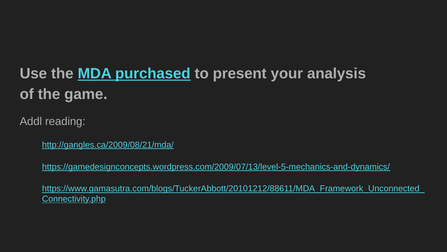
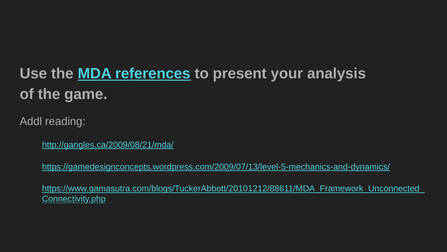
purchased: purchased -> references
